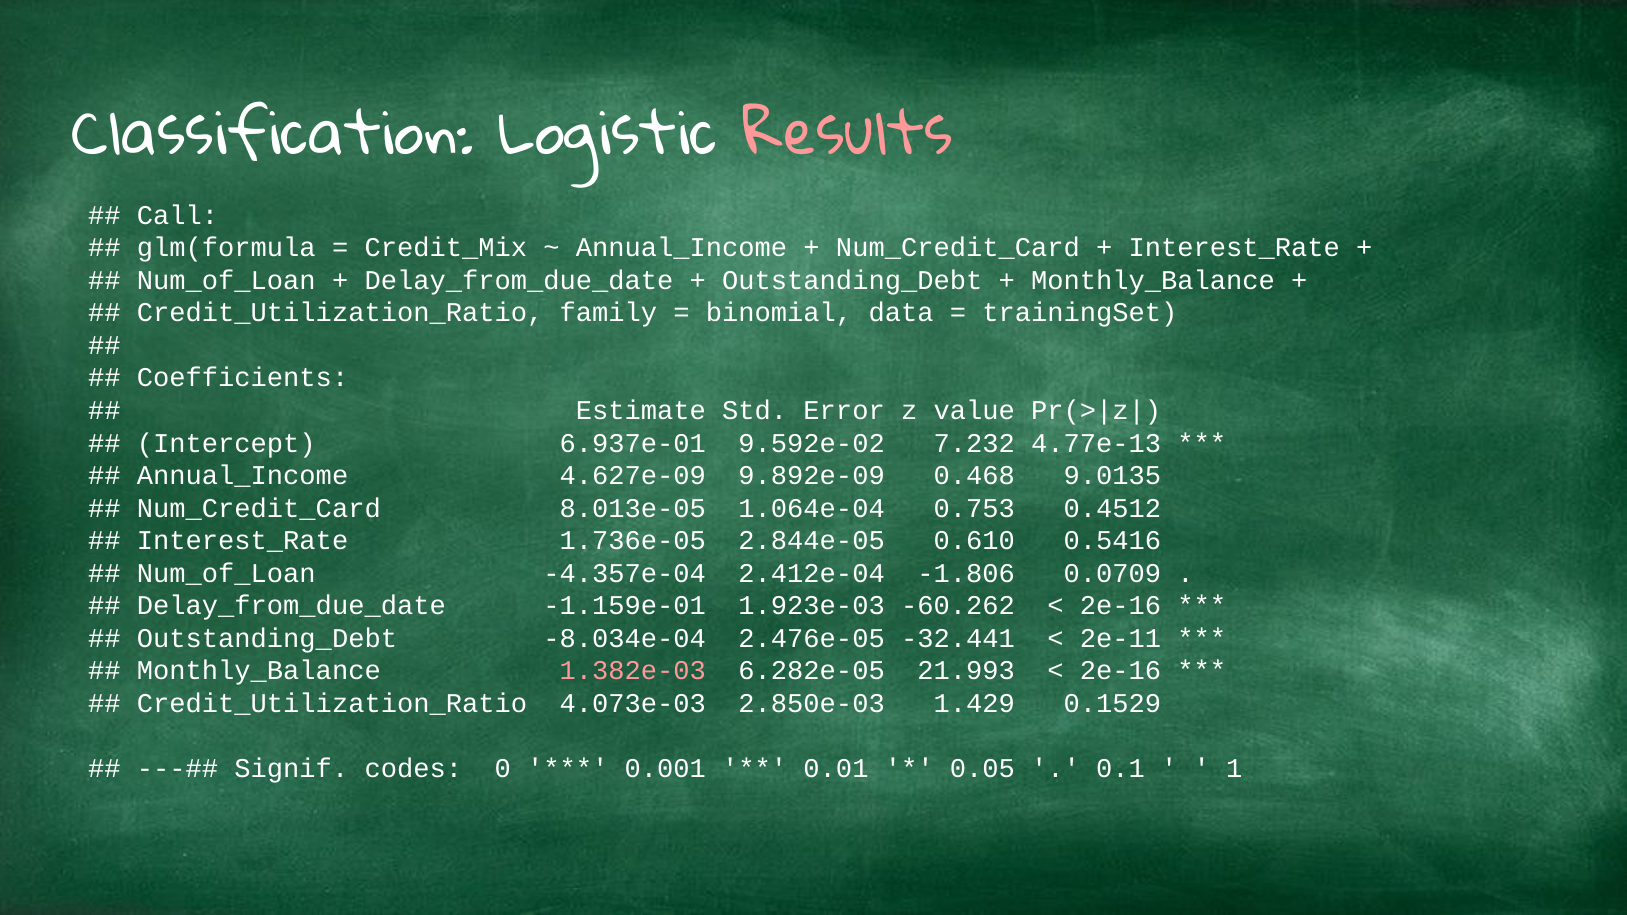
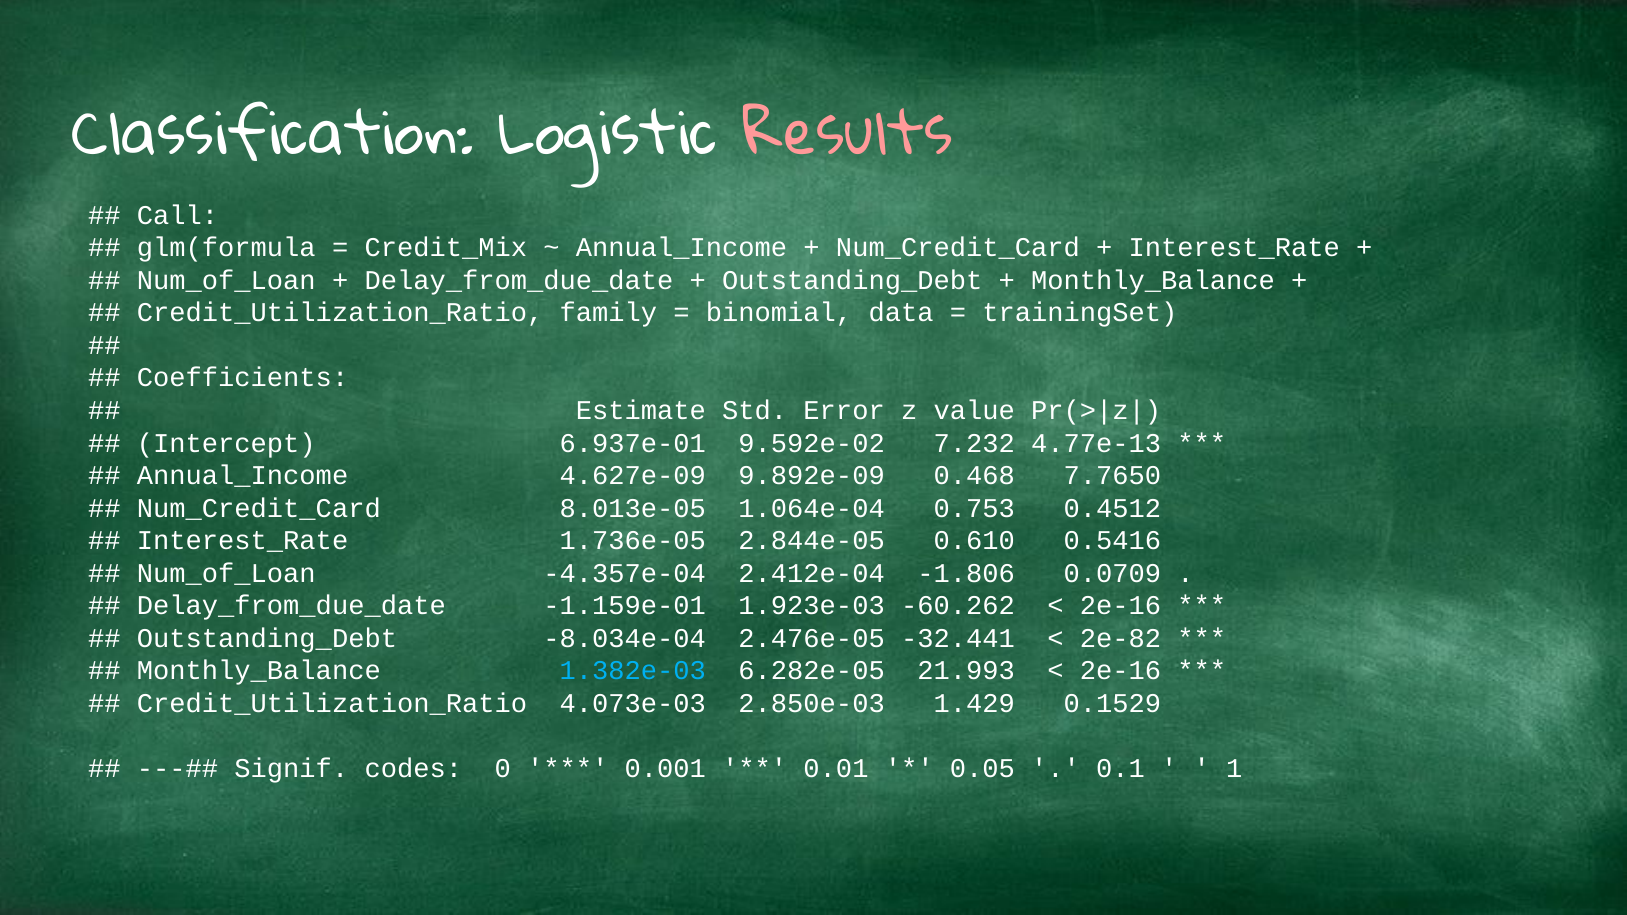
9.0135: 9.0135 -> 7.7650
2e-11: 2e-11 -> 2e-82
1.382e-03 colour: pink -> light blue
